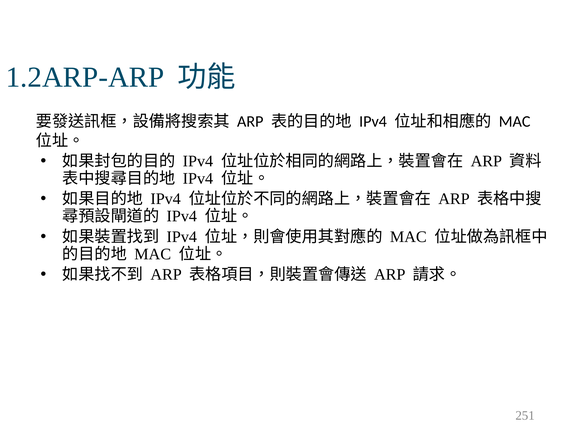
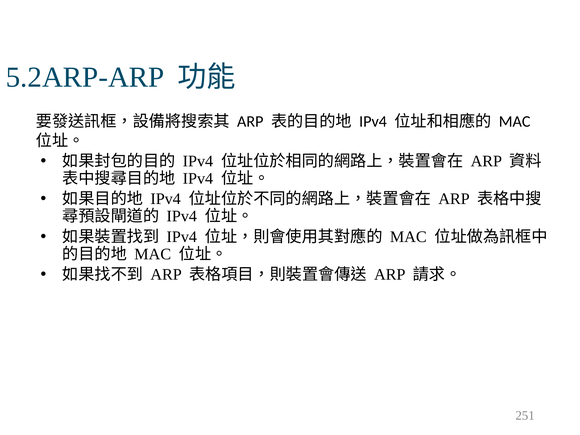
1.2ARP-ARP: 1.2ARP-ARP -> 5.2ARP-ARP
